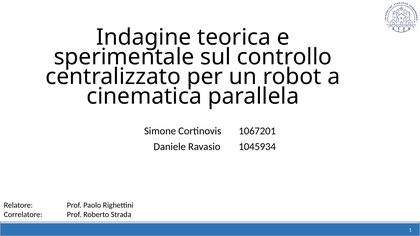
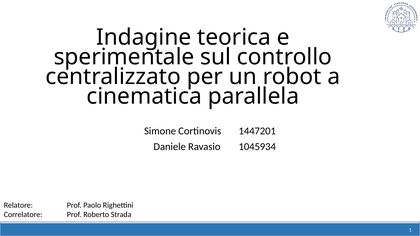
1067201: 1067201 -> 1447201
